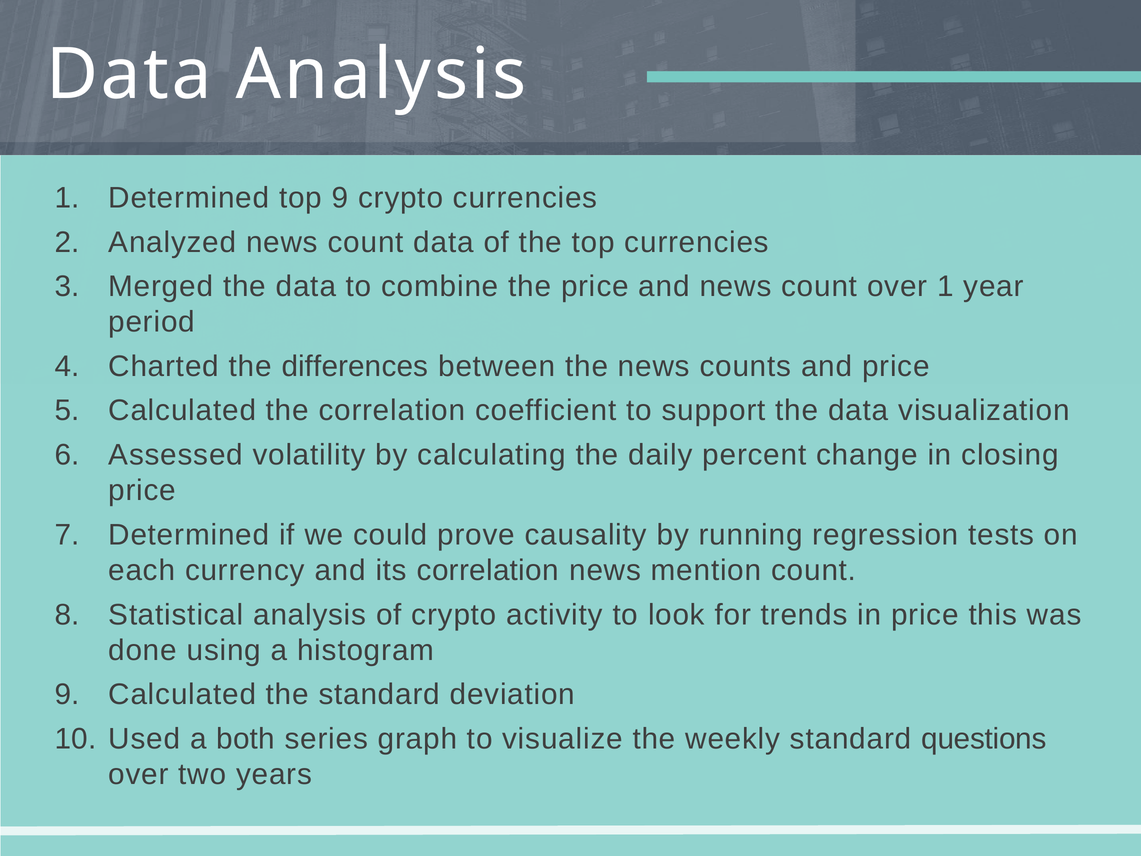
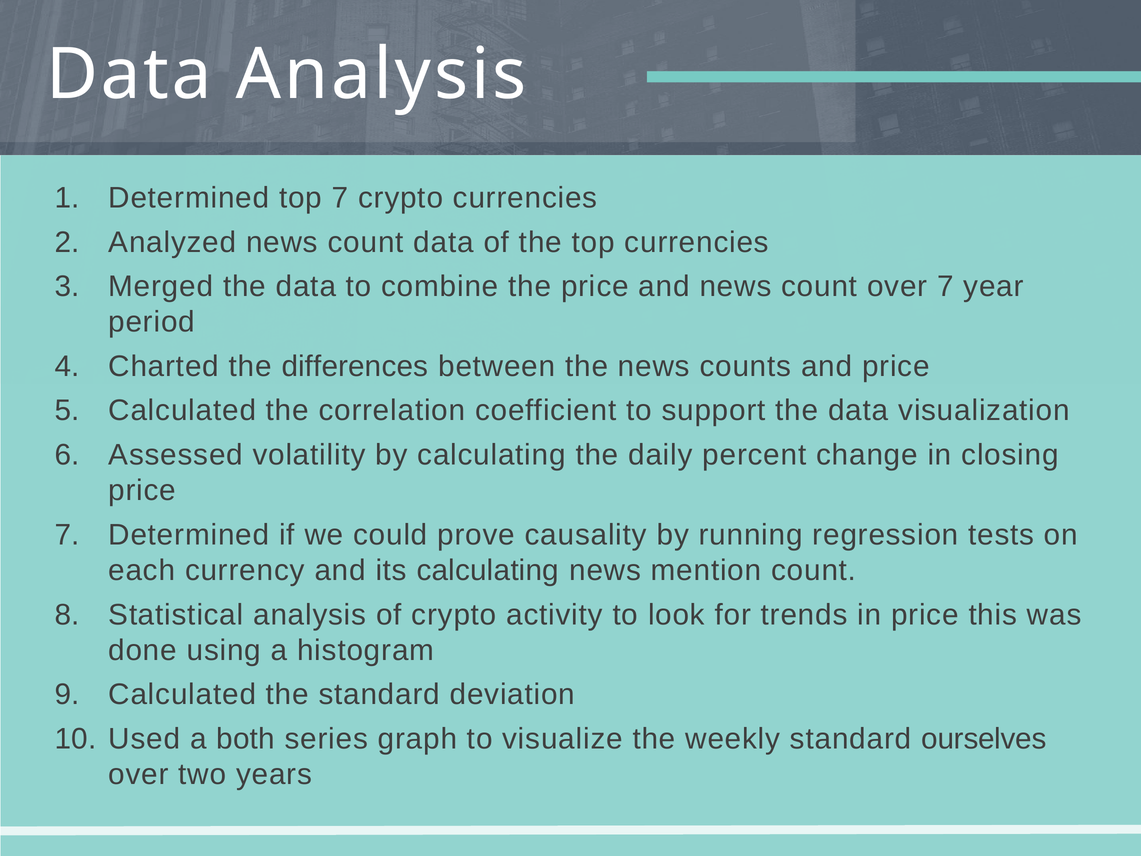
top 9: 9 -> 7
over 1: 1 -> 7
its correlation: correlation -> calculating
questions: questions -> ourselves
